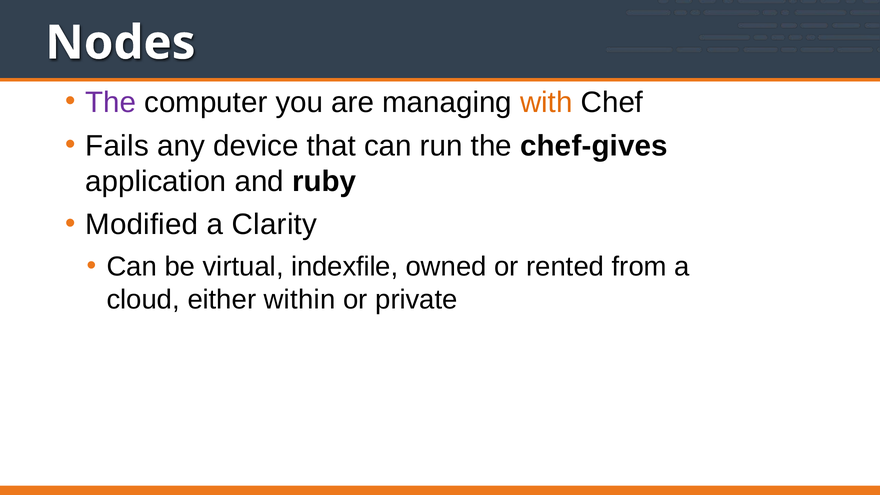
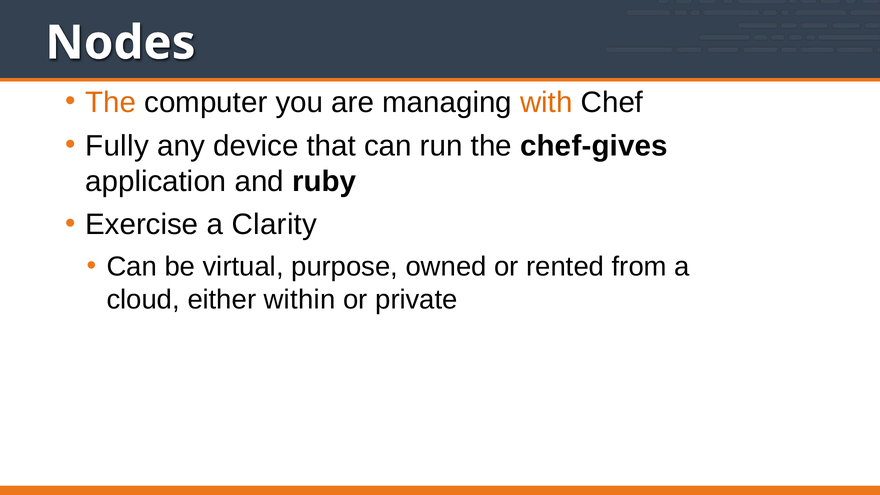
The at (111, 102) colour: purple -> orange
Fails: Fails -> Fully
Modified: Modified -> Exercise
indexfile: indexfile -> purpose
